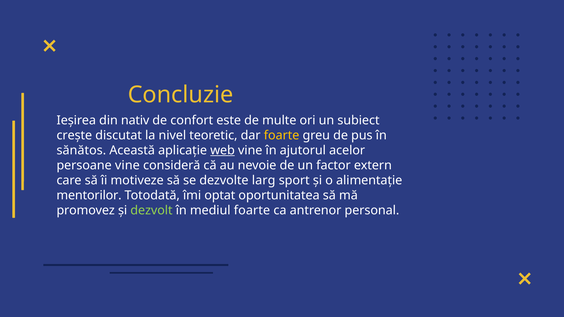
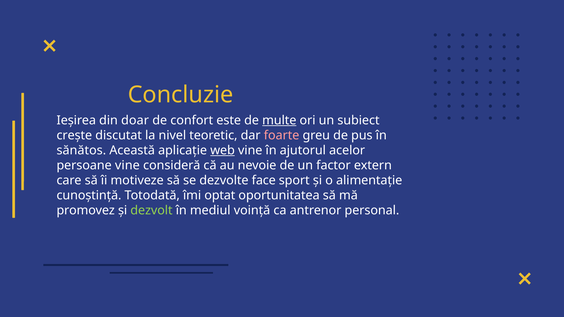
nativ: nativ -> doar
multe underline: none -> present
foarte at (282, 135) colour: yellow -> pink
larg: larg -> face
mentorilor: mentorilor -> cunoștință
mediul foarte: foarte -> voință
